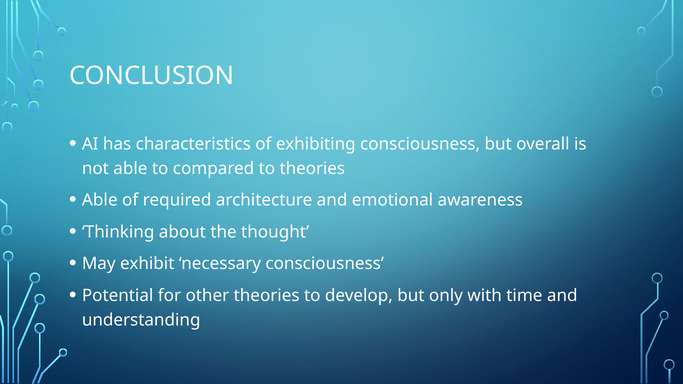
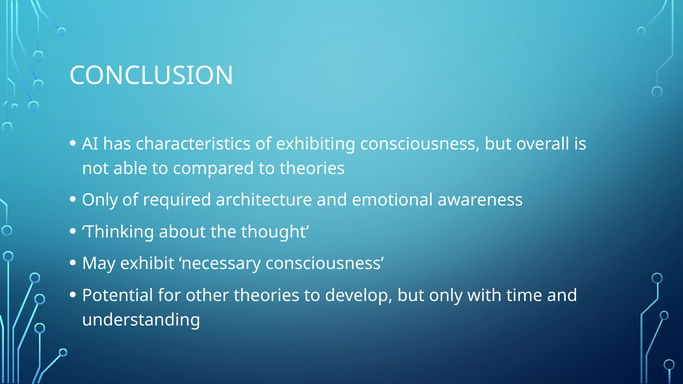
Able at (100, 200): Able -> Only
